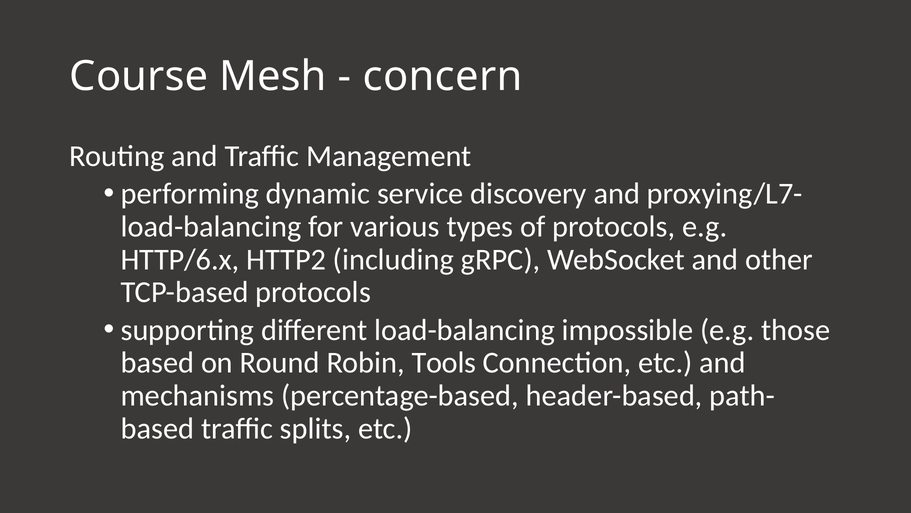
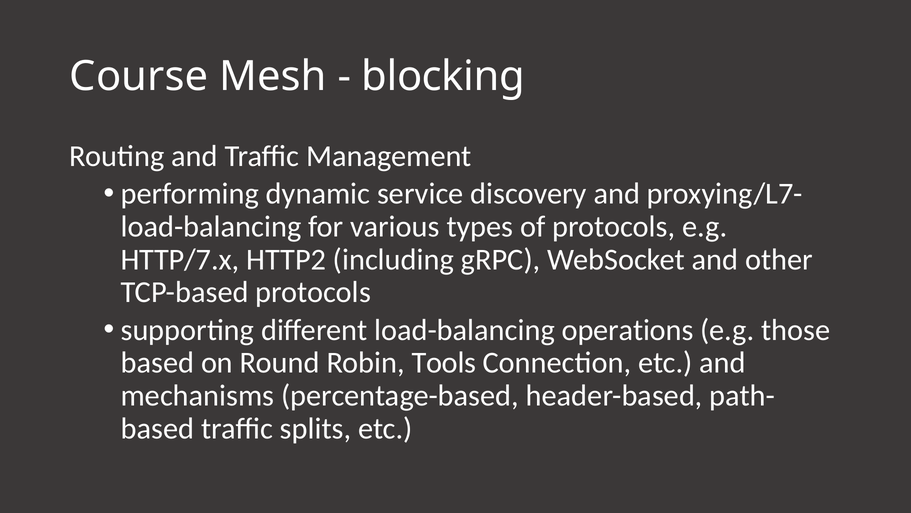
concern: concern -> blocking
HTTP/6.x: HTTP/6.x -> HTTP/7.x
impossible: impossible -> operations
